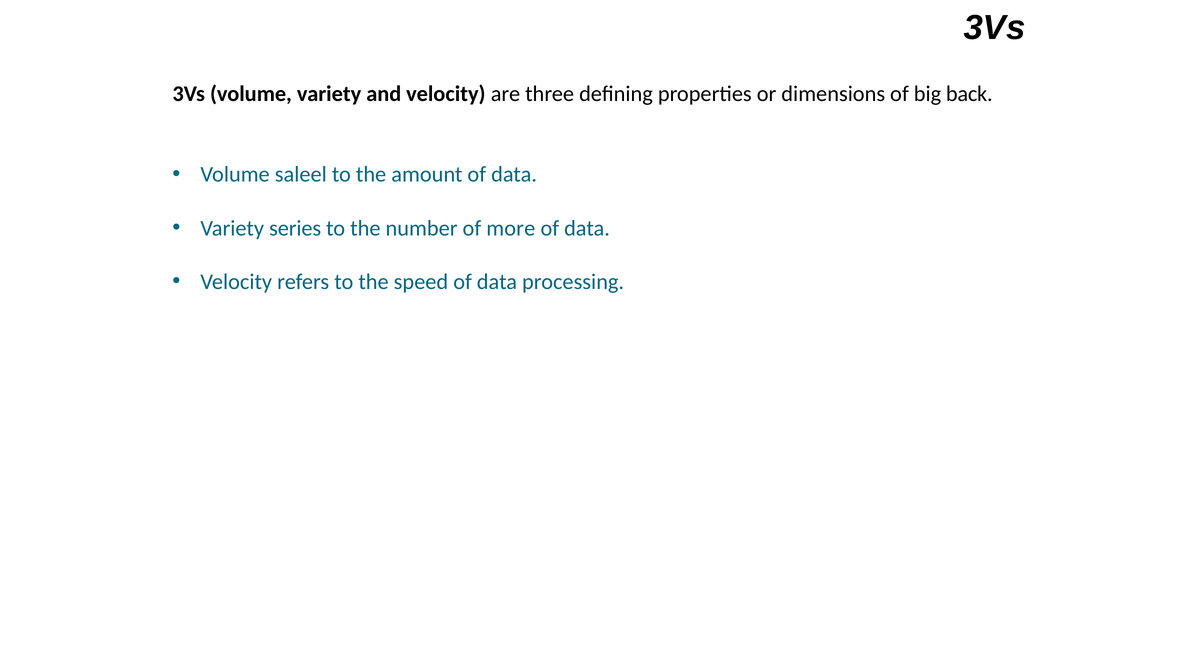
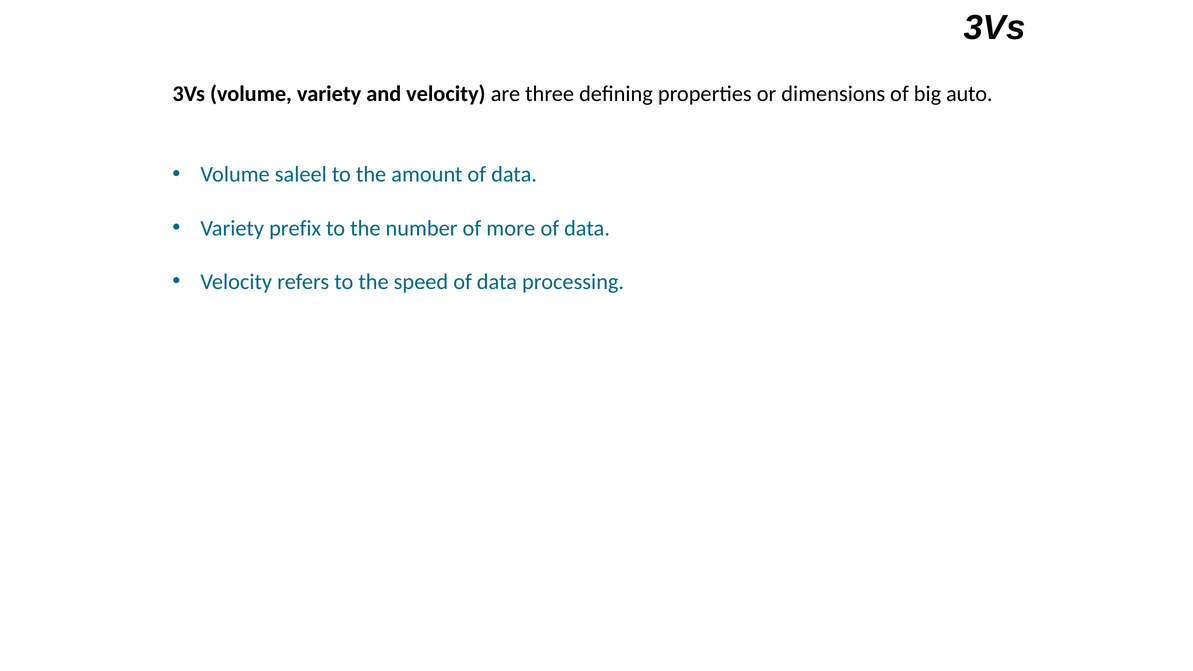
back: back -> auto
series: series -> prefix
